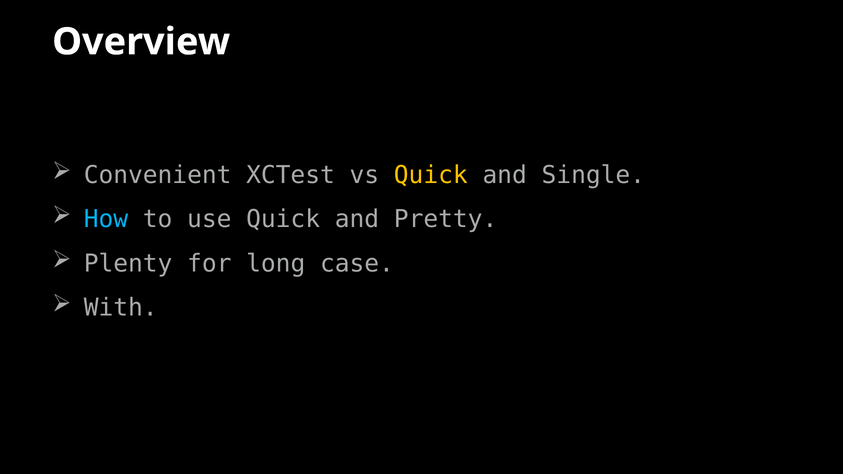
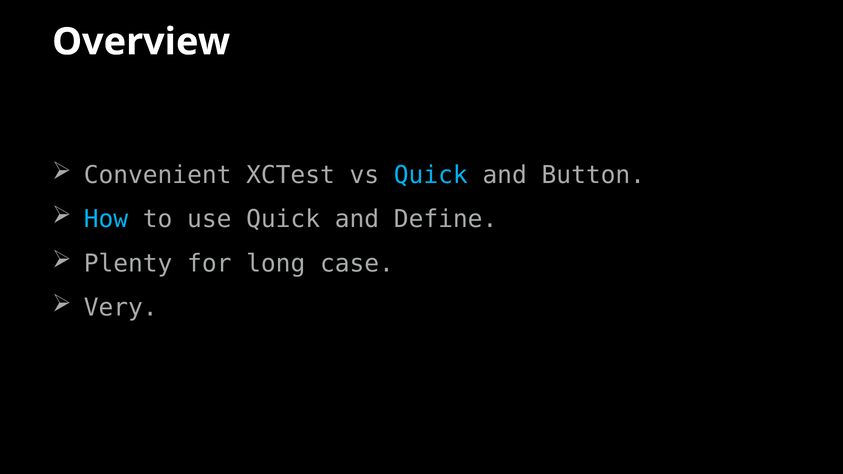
Quick at (431, 175) colour: yellow -> light blue
Single: Single -> Button
Pretty: Pretty -> Define
With: With -> Very
